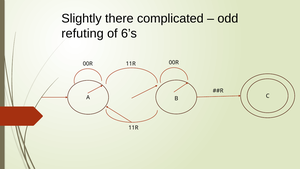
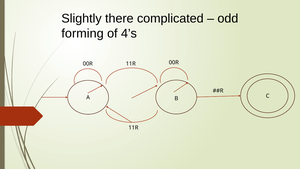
refuting: refuting -> forming
6’s: 6’s -> 4’s
